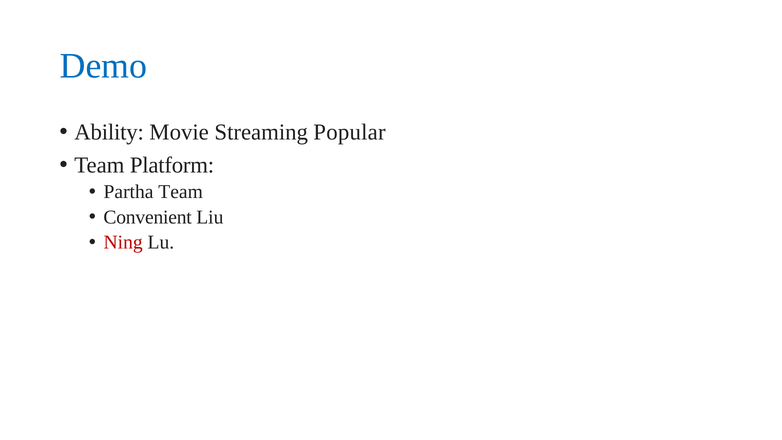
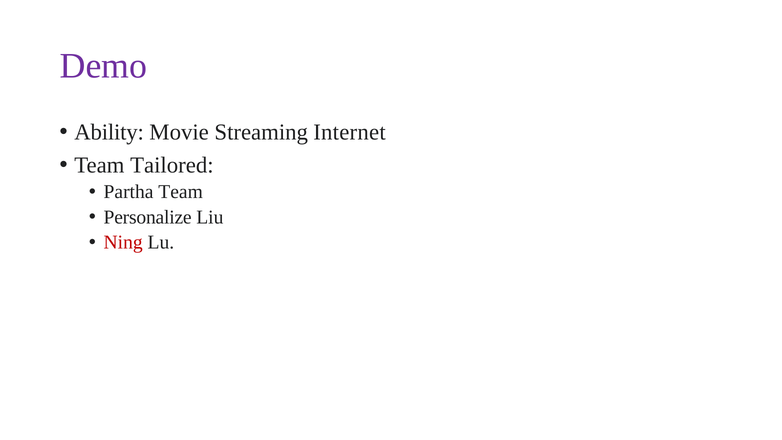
Demo colour: blue -> purple
Popular: Popular -> Internet
Platform: Platform -> Tailored
Convenient: Convenient -> Personalize
